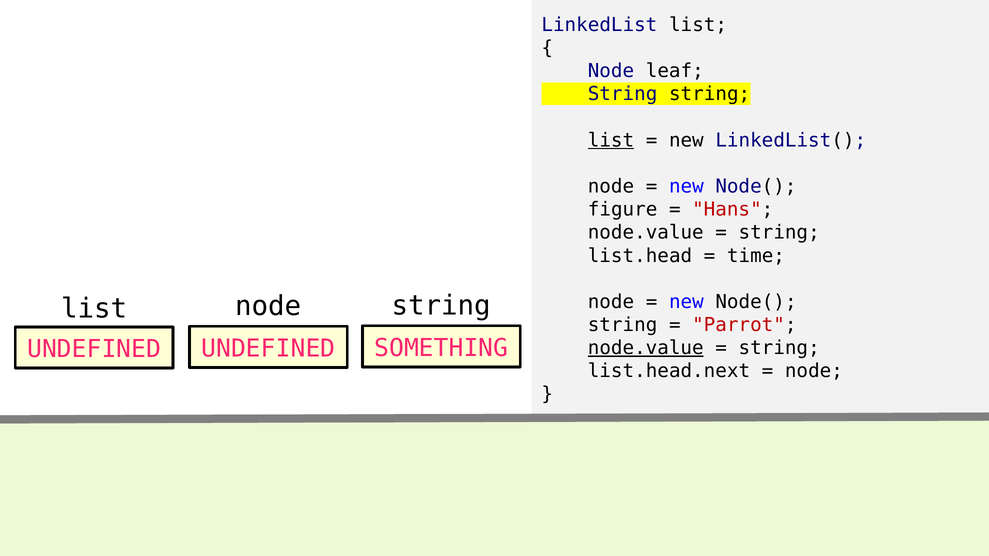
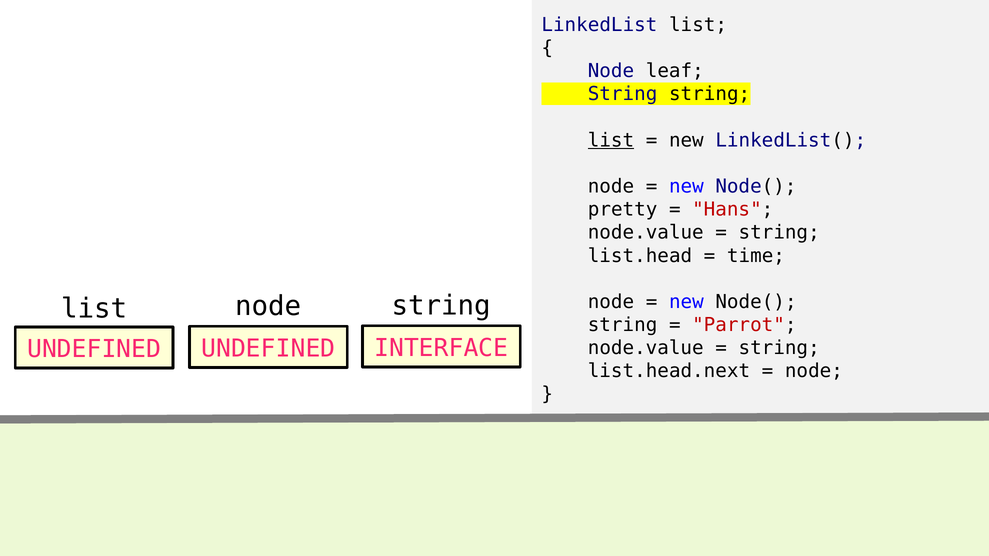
figure: figure -> pretty
SOMETHING: SOMETHING -> INTERFACE
node.value at (646, 348) underline: present -> none
